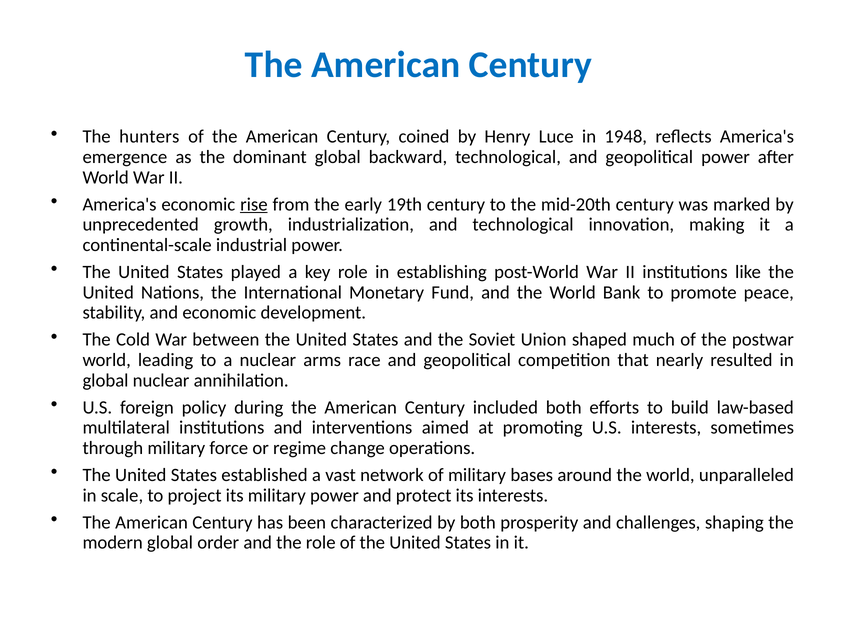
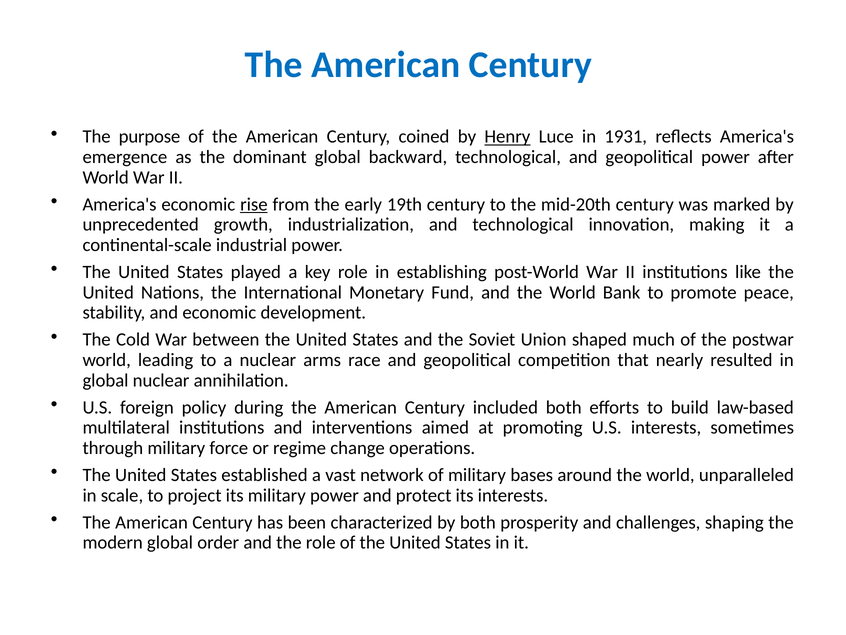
hunters: hunters -> purpose
Henry underline: none -> present
1948: 1948 -> 1931
